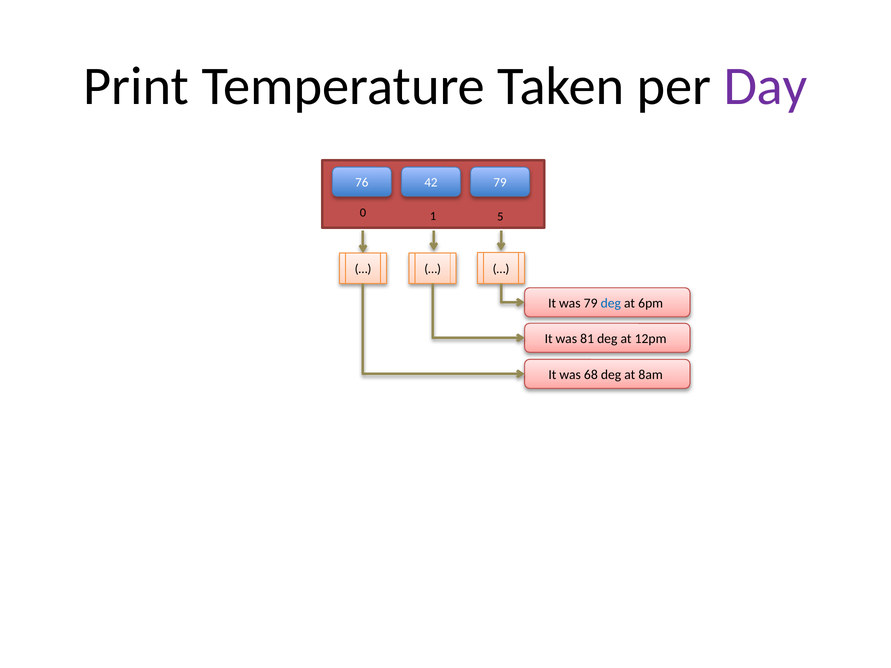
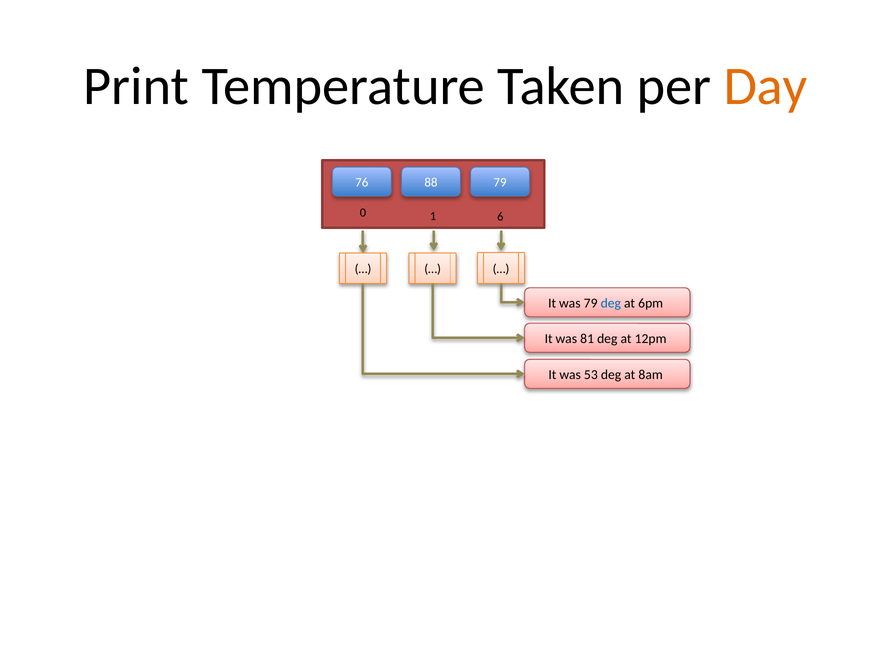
Day colour: purple -> orange
42: 42 -> 88
5: 5 -> 6
68: 68 -> 53
